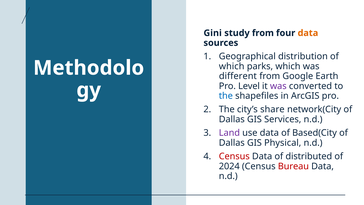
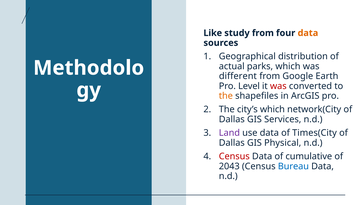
Gini: Gini -> Like
which at (232, 66): which -> actual
was at (278, 86) colour: purple -> red
the at (226, 96) colour: blue -> orange
city’s share: share -> which
Based(City: Based(City -> Times(City
distributed: distributed -> cumulative
2024: 2024 -> 2043
Bureau colour: red -> blue
